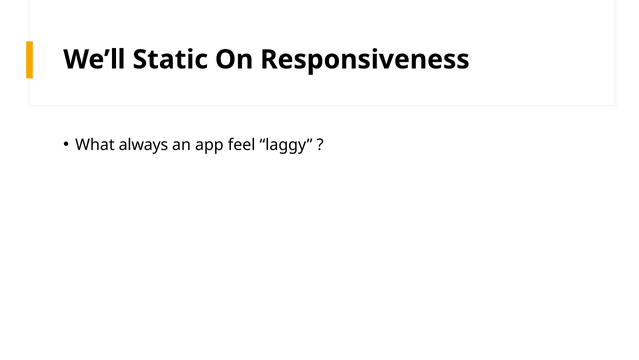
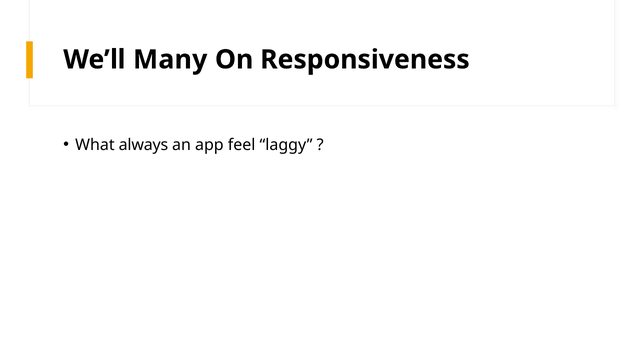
Static: Static -> Many
